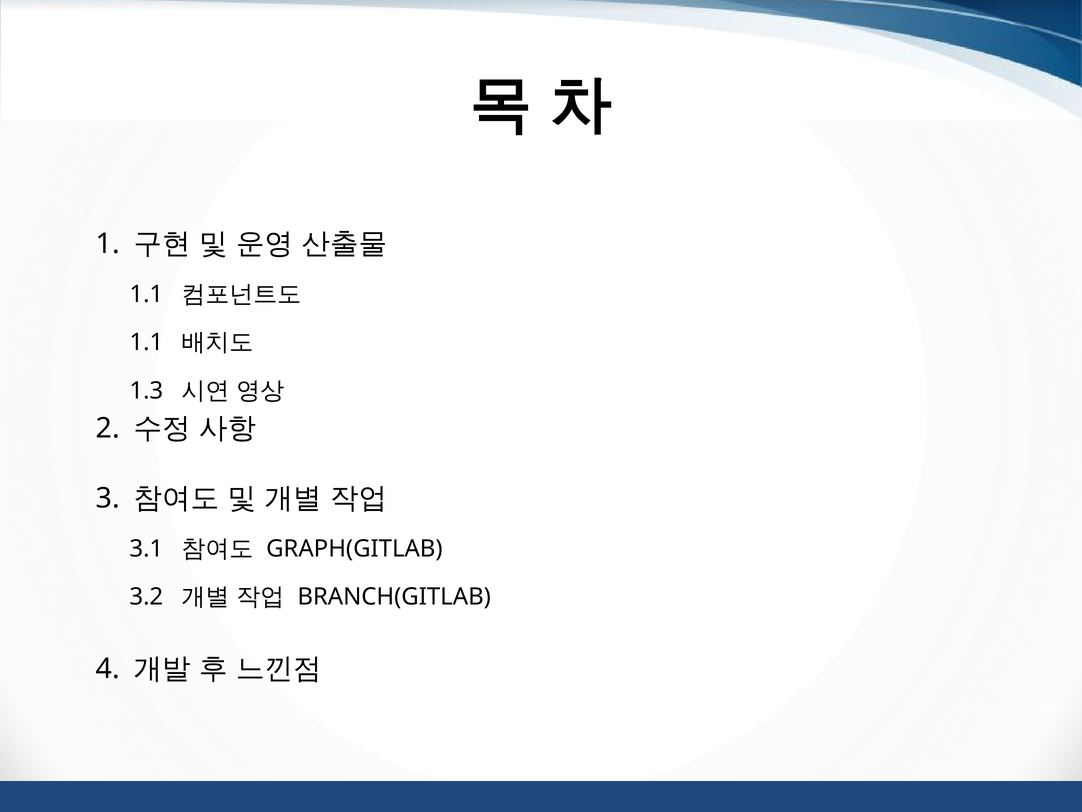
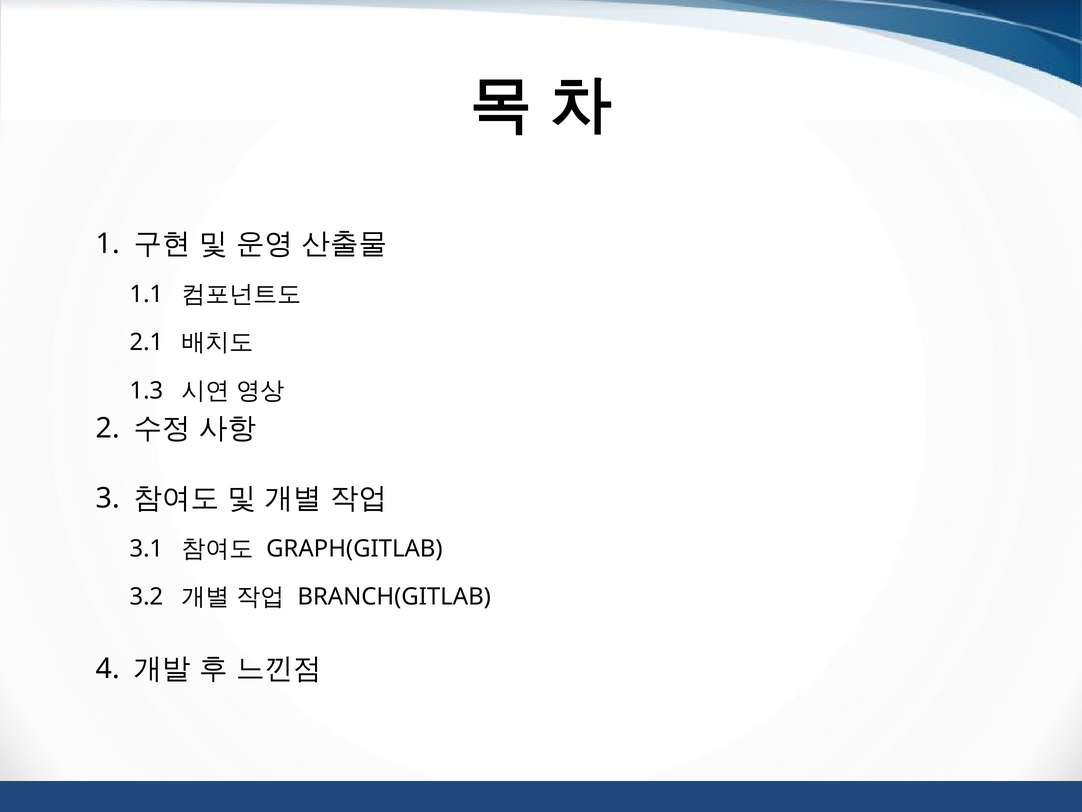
1.1 at (146, 342): 1.1 -> 2.1
